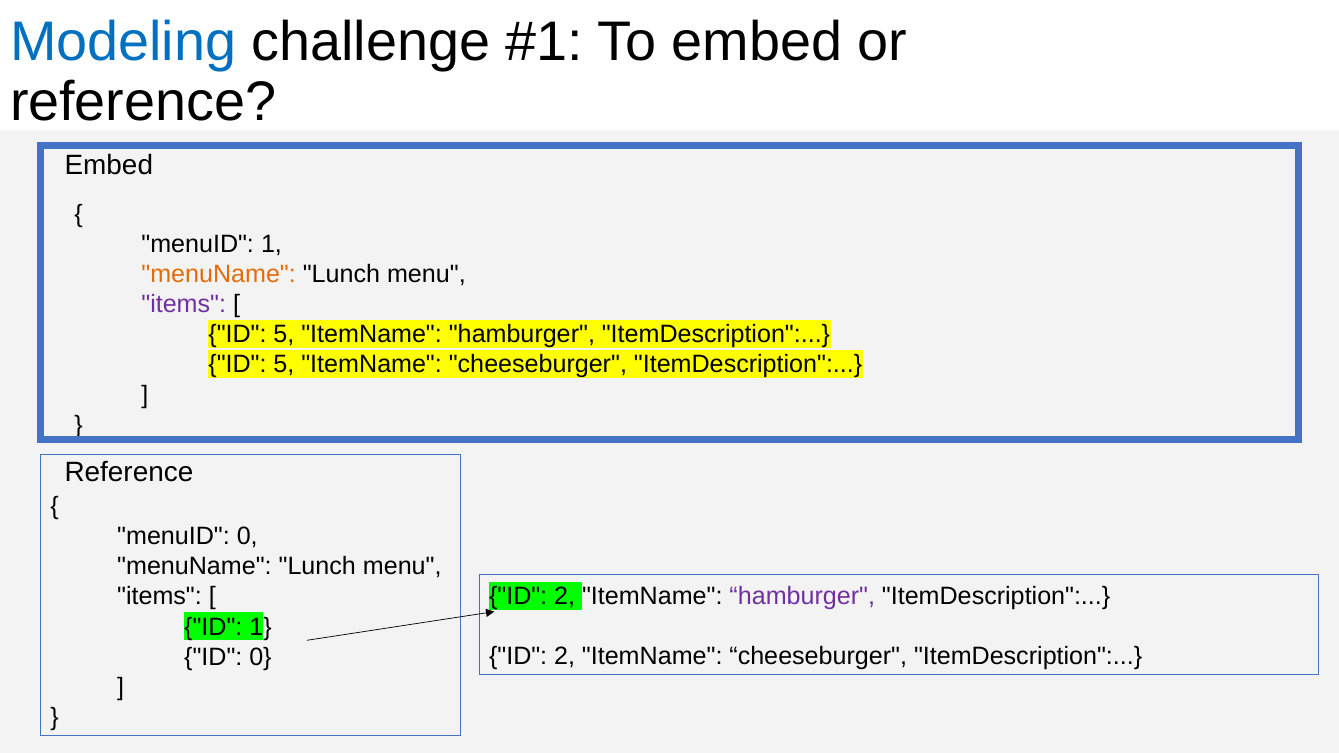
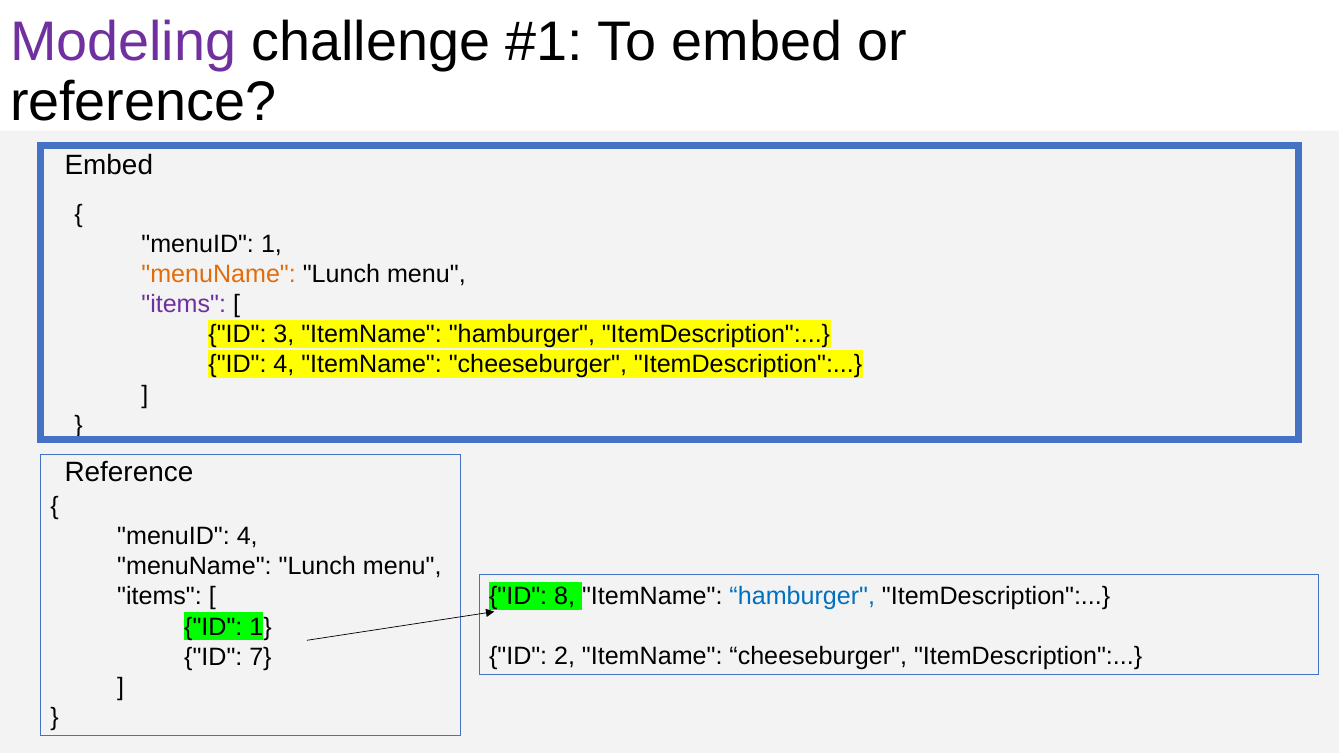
Modeling colour: blue -> purple
5 at (284, 335): 5 -> 3
5 at (284, 365): 5 -> 4
menuID 0: 0 -> 4
2 at (565, 596): 2 -> 8
hamburger at (802, 596) colour: purple -> blue
ID 0: 0 -> 7
